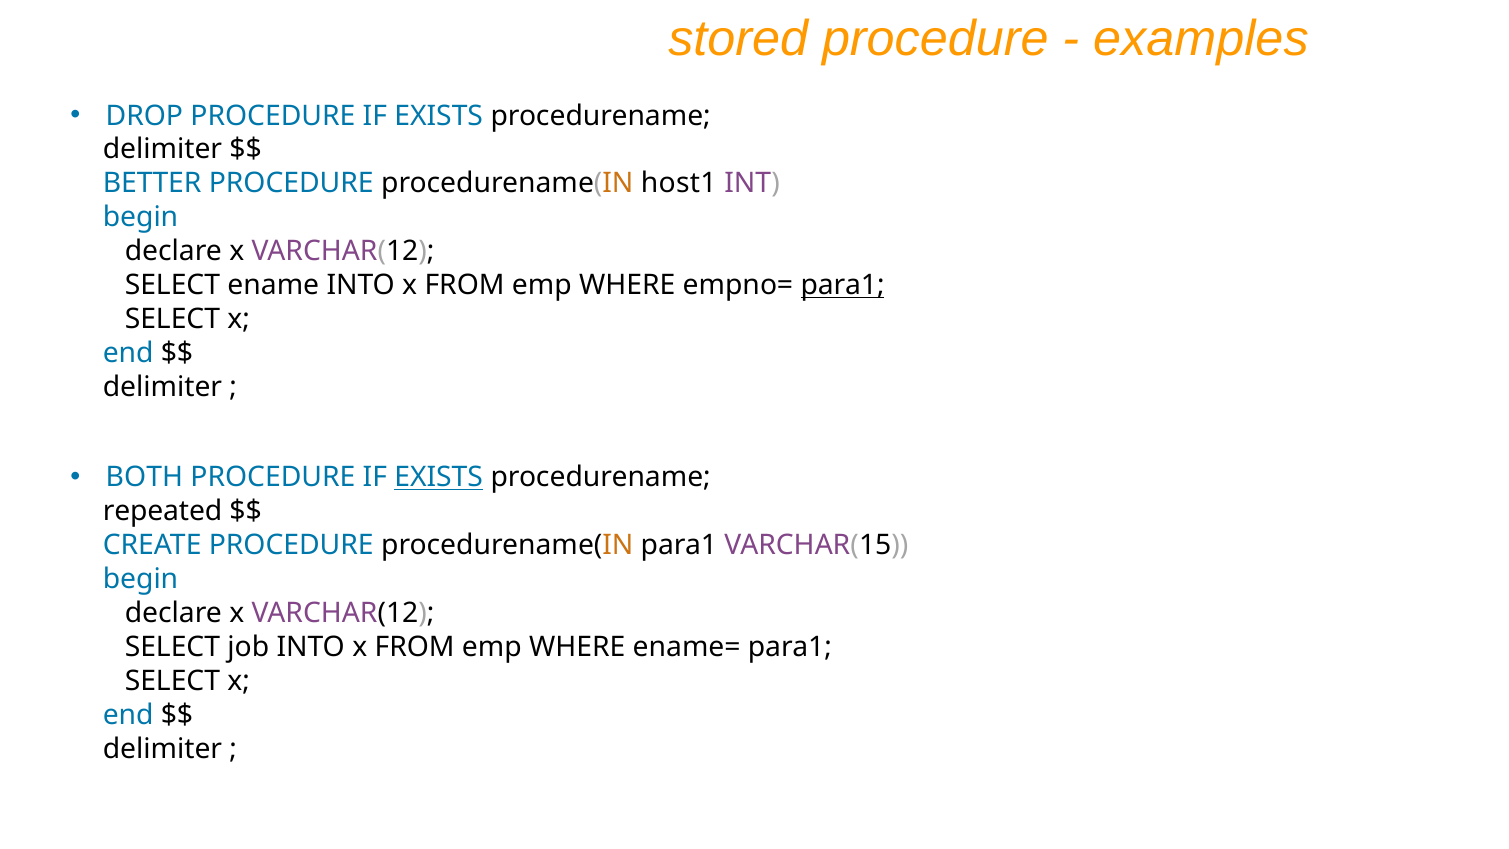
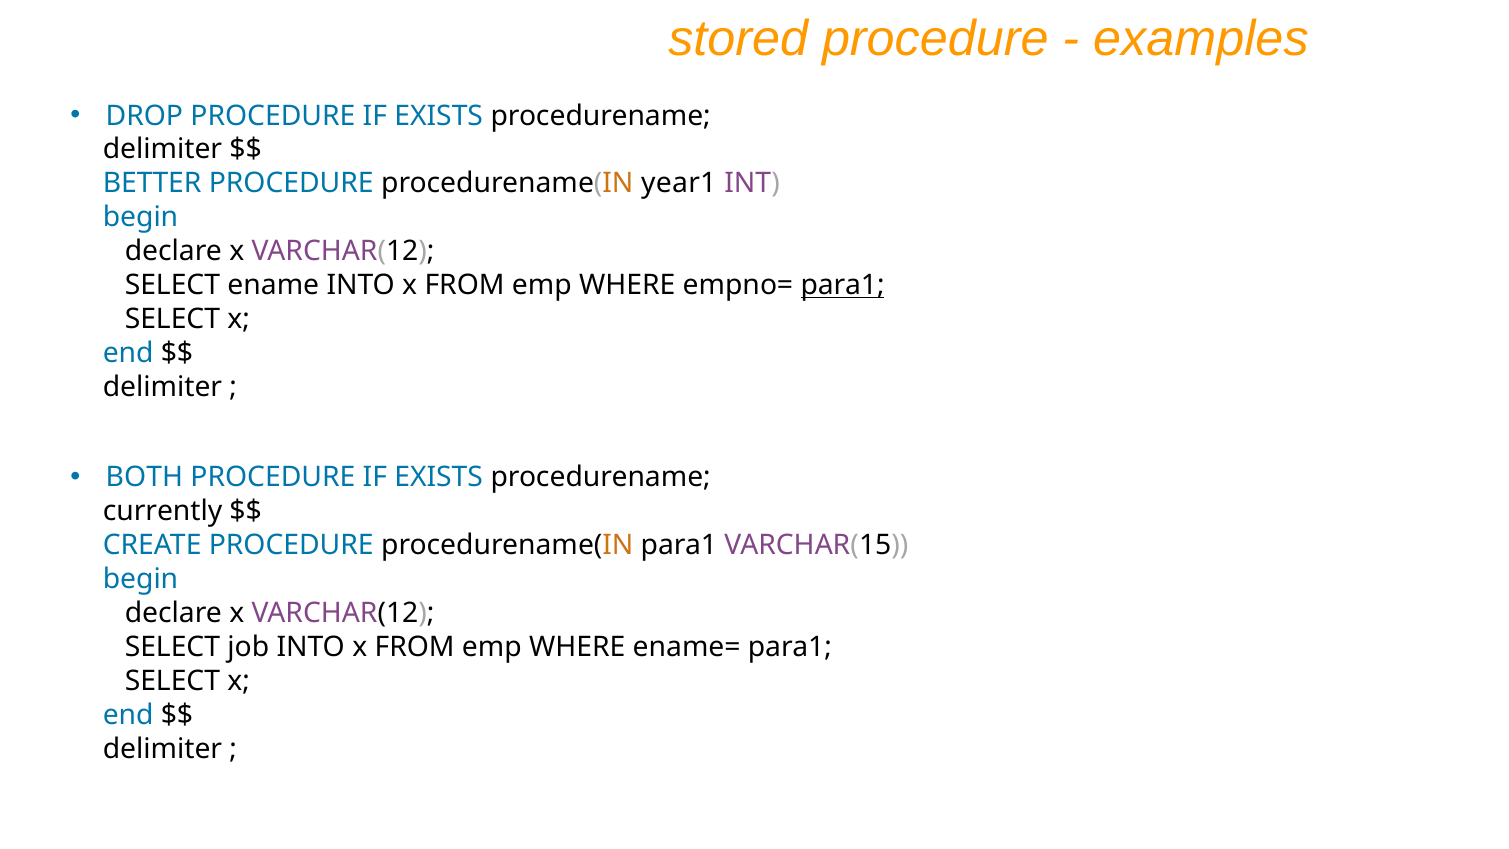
host1: host1 -> year1
EXISTS at (439, 477) underline: present -> none
repeated: repeated -> currently
